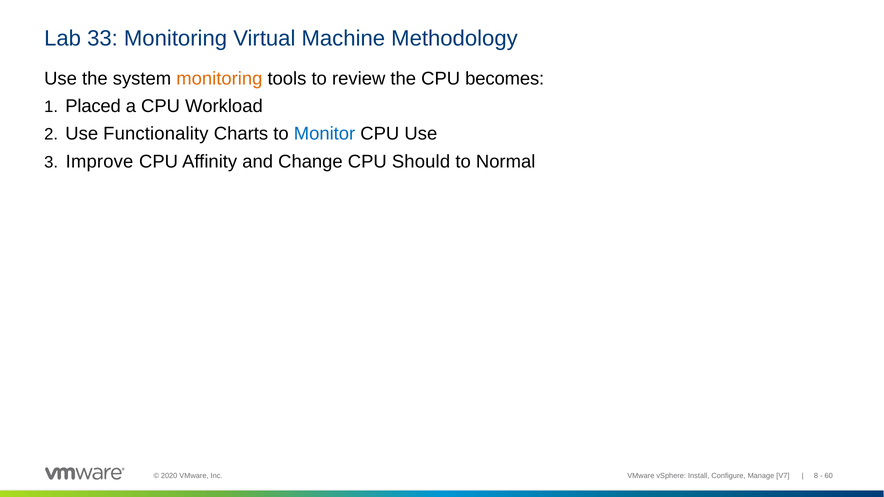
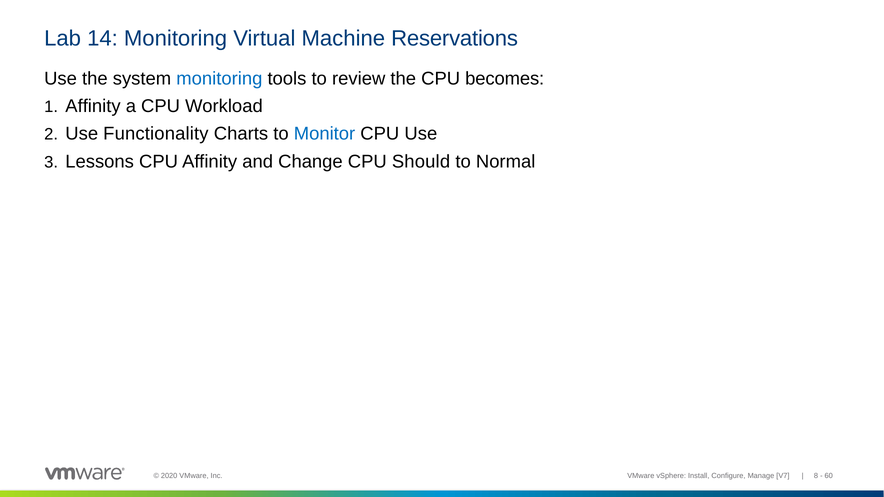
33: 33 -> 14
Methodology: Methodology -> Reservations
monitoring at (219, 79) colour: orange -> blue
Placed at (93, 106): Placed -> Affinity
Improve: Improve -> Lessons
